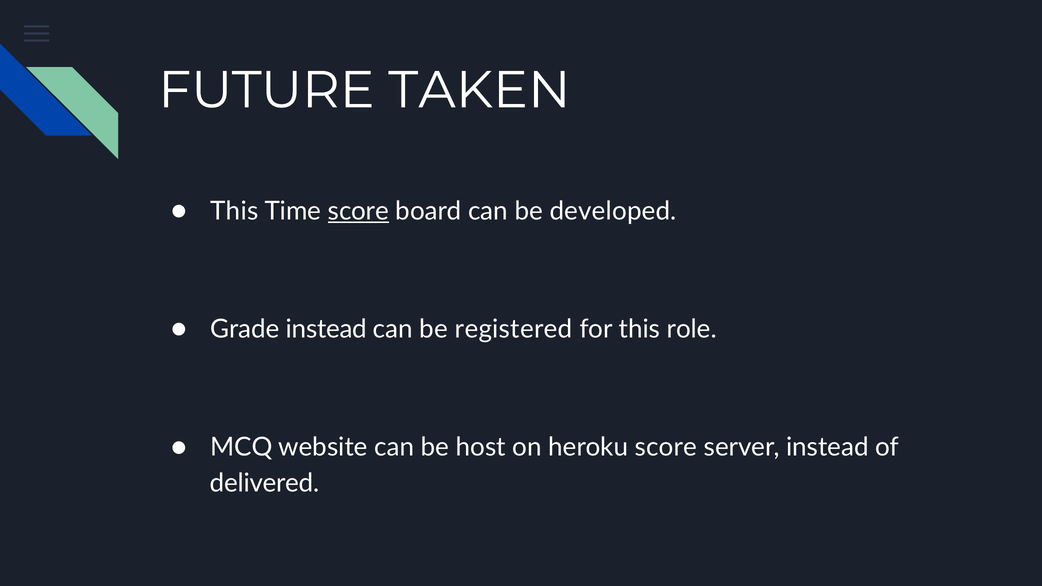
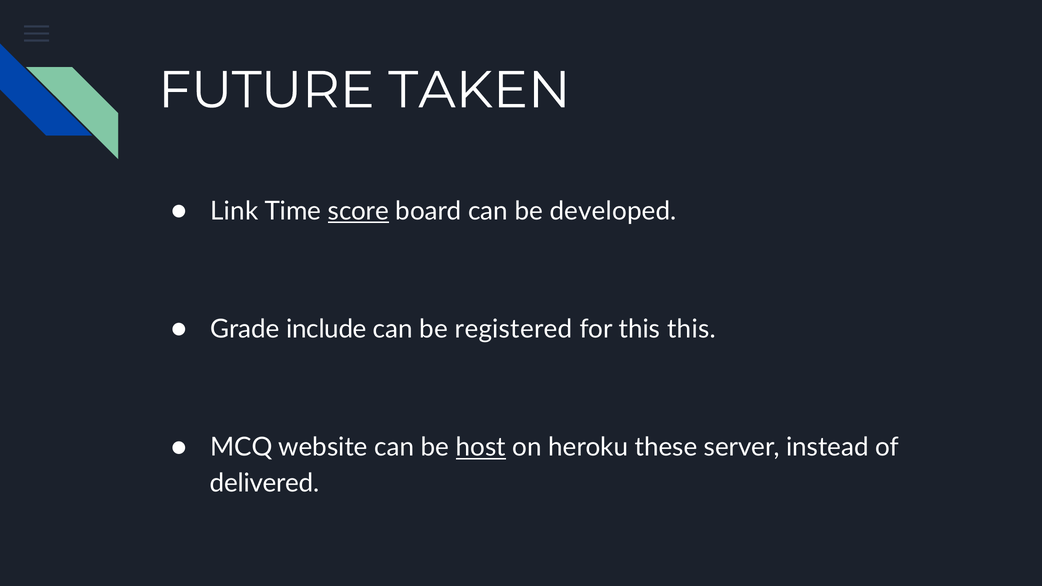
This at (234, 211): This -> Link
Grade instead: instead -> include
this role: role -> this
host underline: none -> present
heroku score: score -> these
